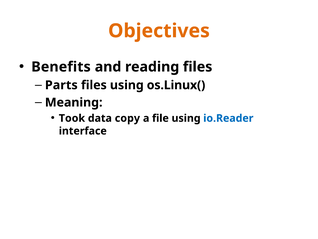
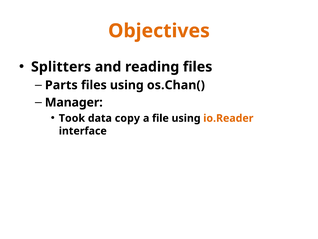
Benefits: Benefits -> Splitters
os.Linux(: os.Linux( -> os.Chan(
Meaning: Meaning -> Manager
io.Reader colour: blue -> orange
